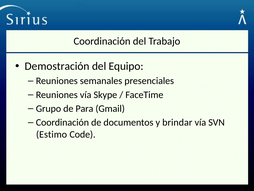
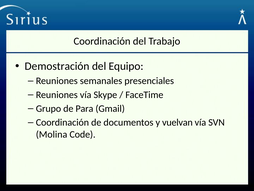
brindar: brindar -> vuelvan
Estimo: Estimo -> Molina
